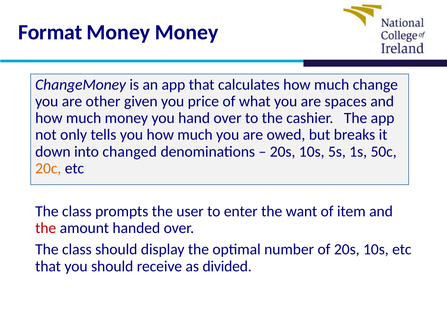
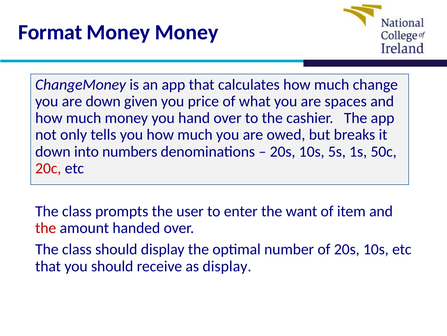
are other: other -> down
changed: changed -> numbers
20c colour: orange -> red
as divided: divided -> display
